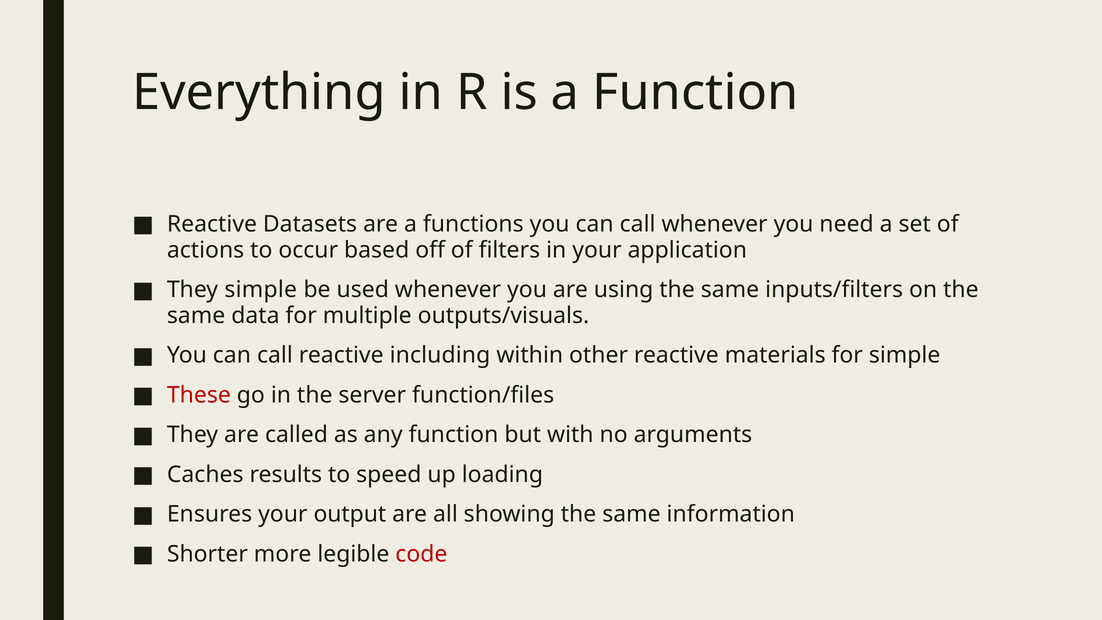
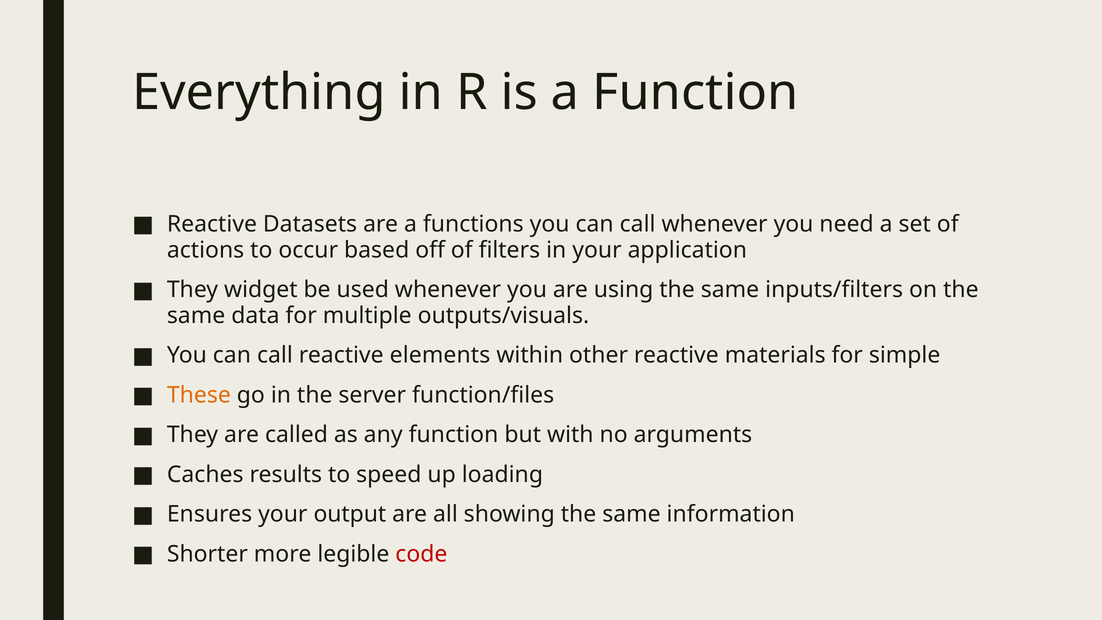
They simple: simple -> widget
including: including -> elements
These colour: red -> orange
